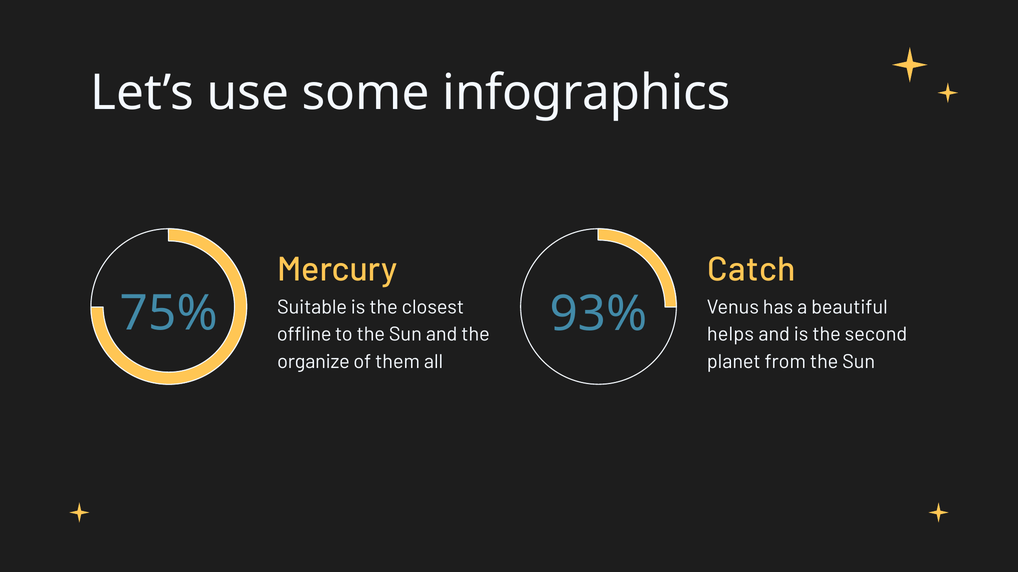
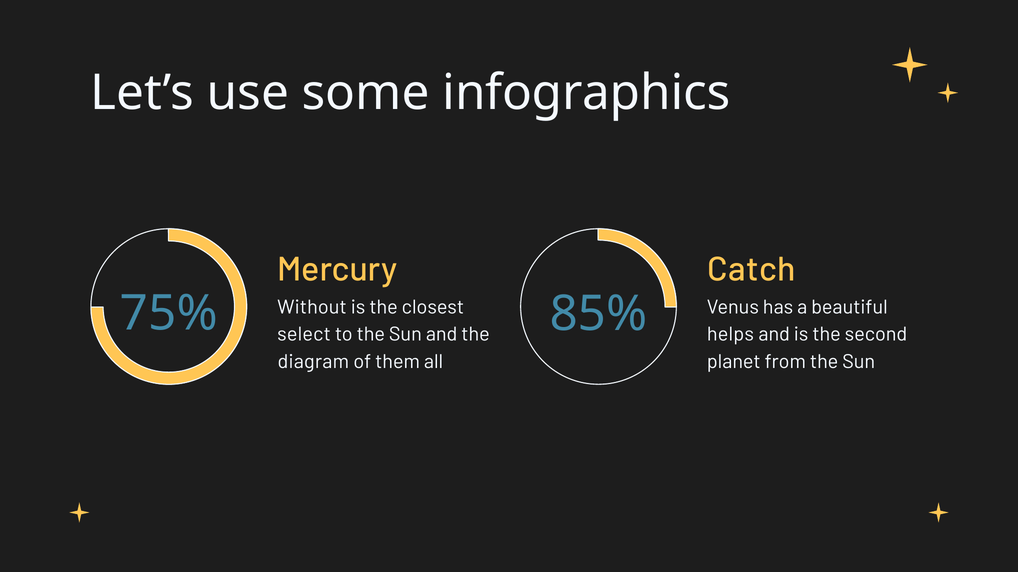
Suitable: Suitable -> Without
93%: 93% -> 85%
offline: offline -> select
organize: organize -> diagram
